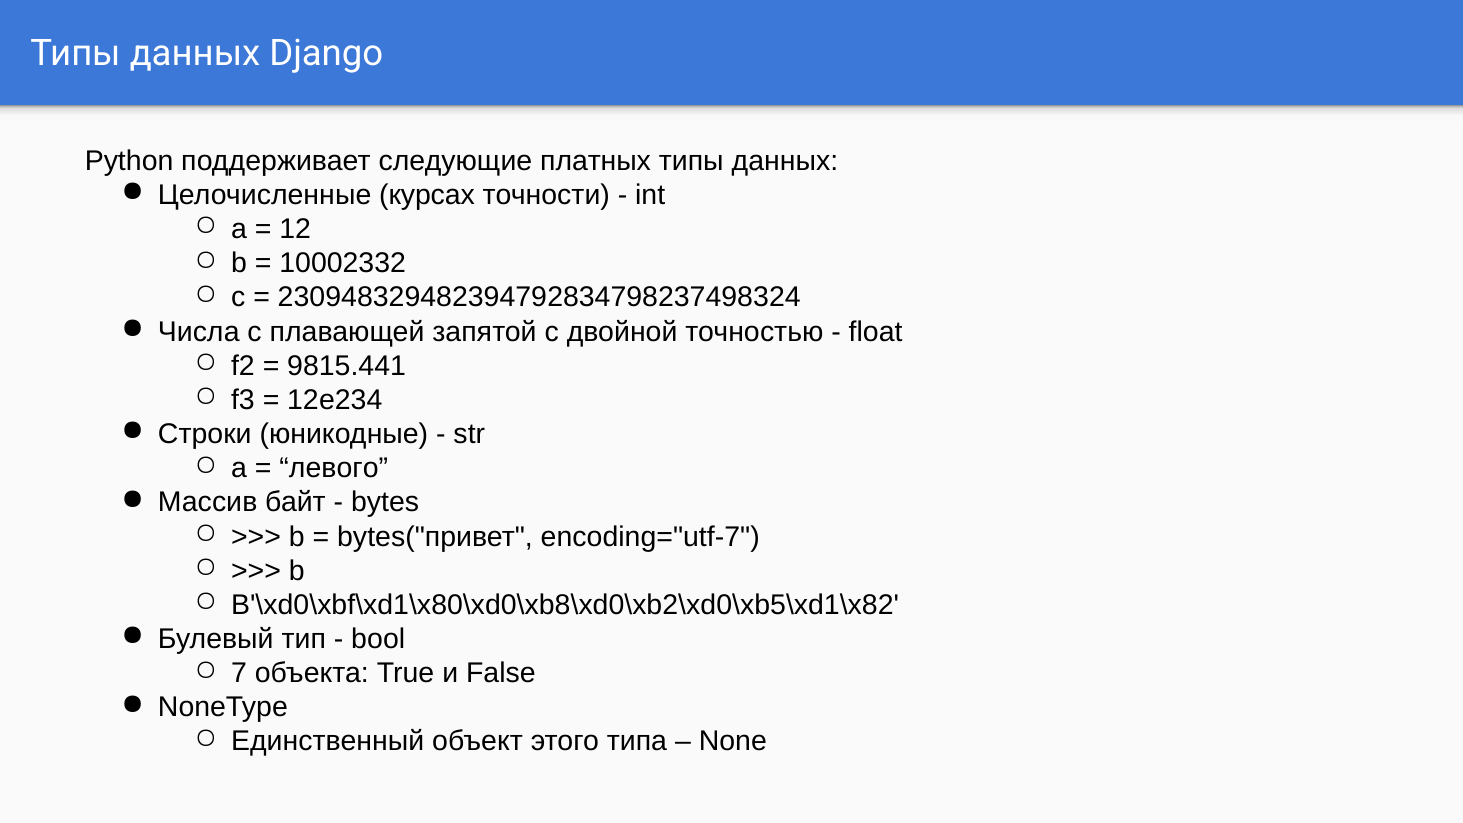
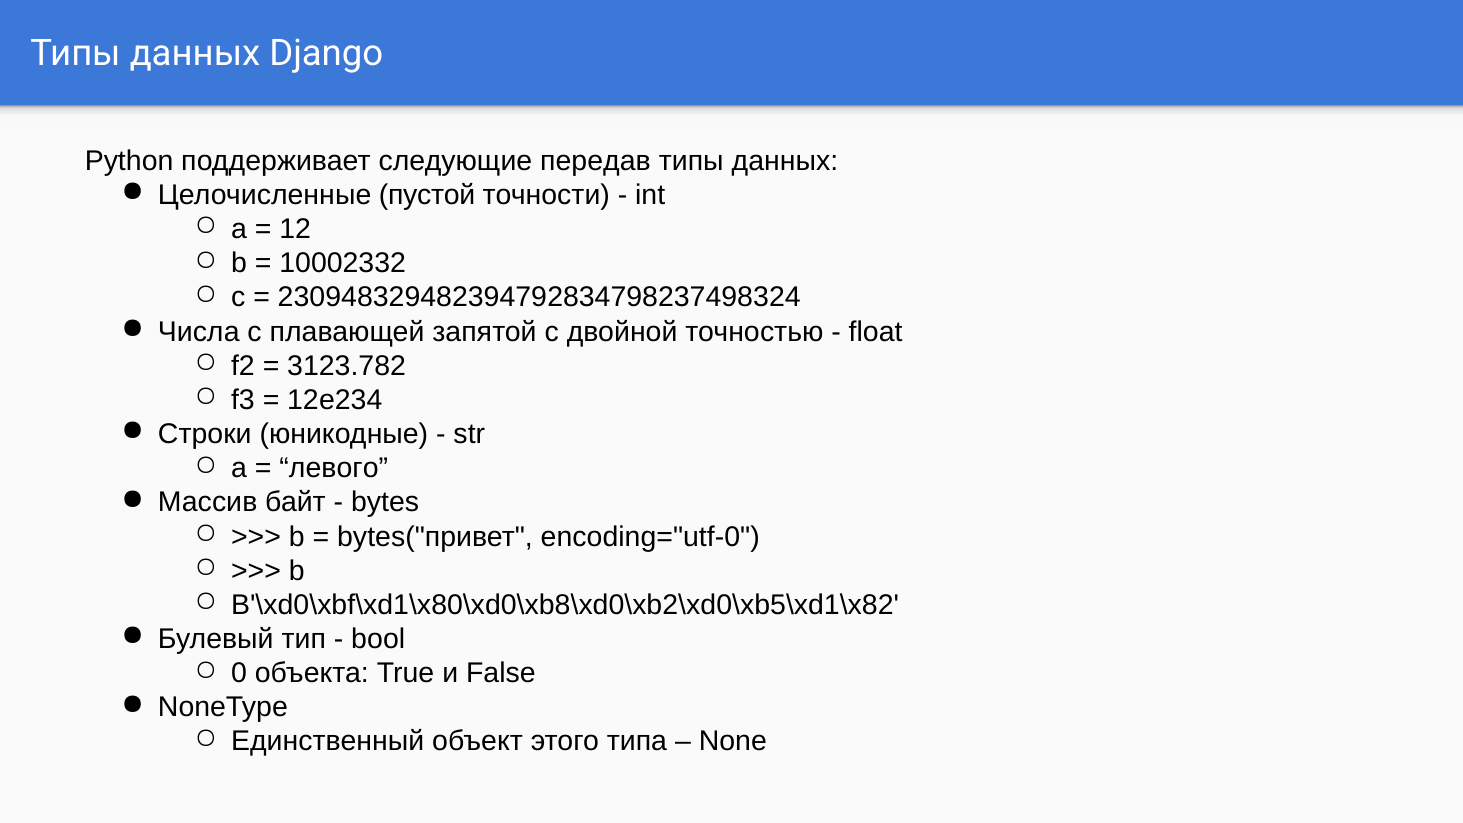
платных: платных -> передав
курсах: курсах -> пустой
9815.441: 9815.441 -> 3123.782
encoding="utf-7: encoding="utf-7 -> encoding="utf-0
7: 7 -> 0
